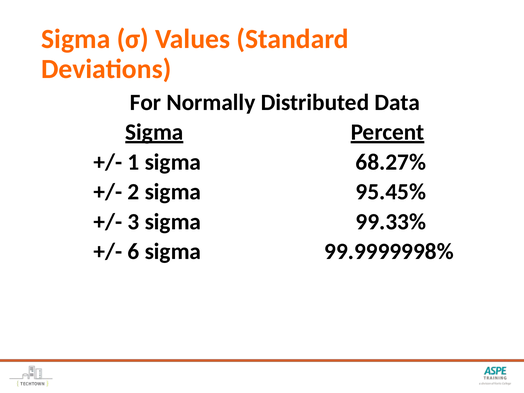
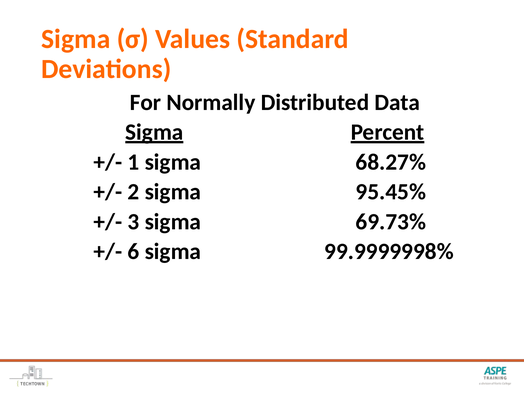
99.33%: 99.33% -> 69.73%
